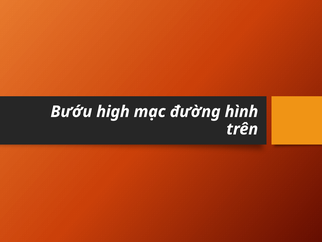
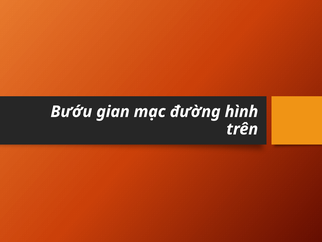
high: high -> gian
